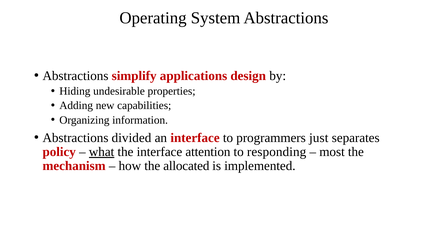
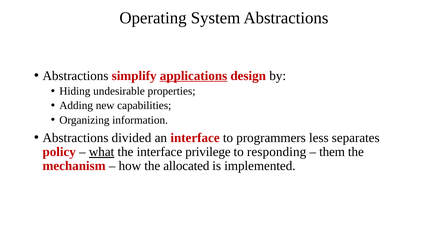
applications underline: none -> present
just: just -> less
attention: attention -> privilege
most: most -> them
